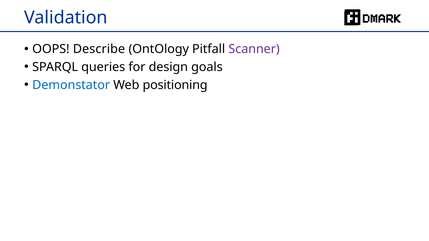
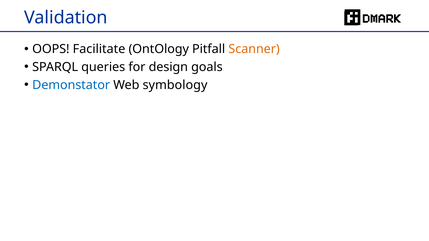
Describe: Describe -> Facilitate
Scanner colour: purple -> orange
positioning: positioning -> symbology
